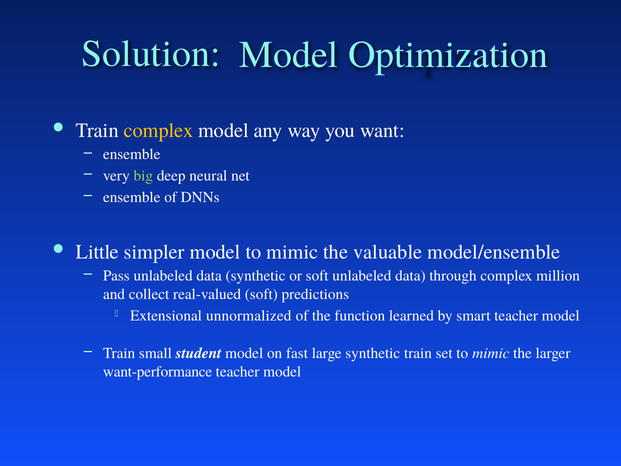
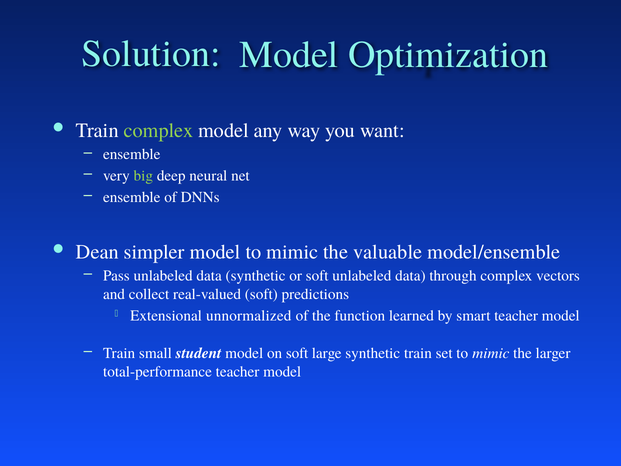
complex at (159, 130) colour: yellow -> light green
Little: Little -> Dean
million: million -> vectors
on fast: fast -> soft
want-performance: want-performance -> total-performance
